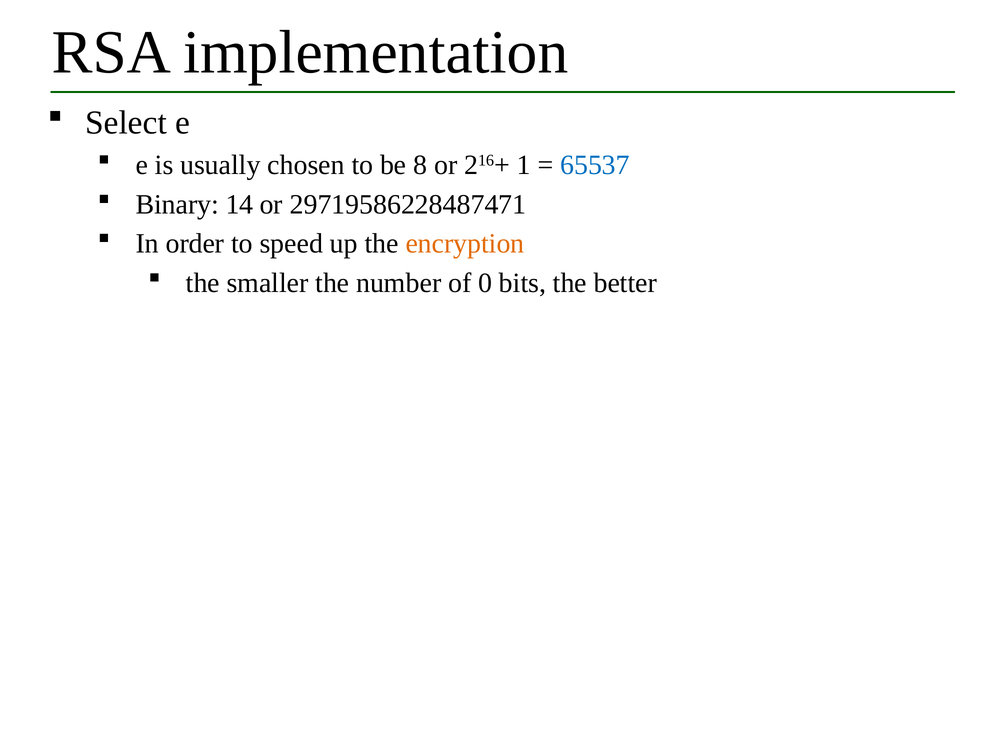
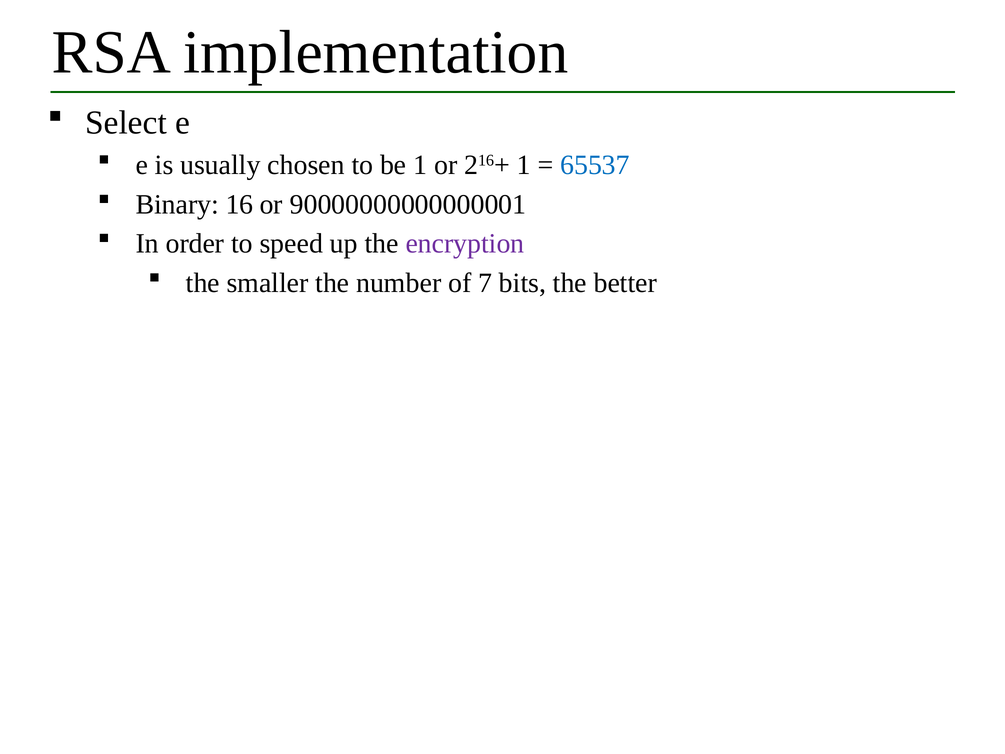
be 8: 8 -> 1
14: 14 -> 16
29719586228487471: 29719586228487471 -> 90000000000000001
encryption colour: orange -> purple
0: 0 -> 7
